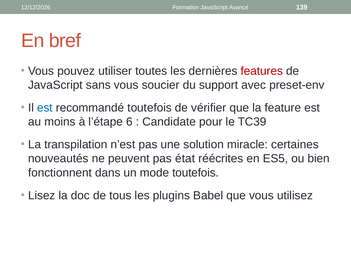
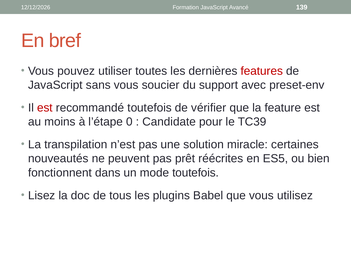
est at (45, 108) colour: blue -> red
6: 6 -> 0
état: état -> prêt
